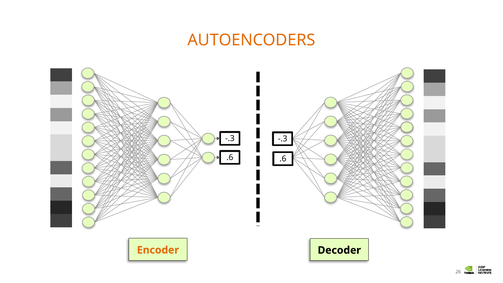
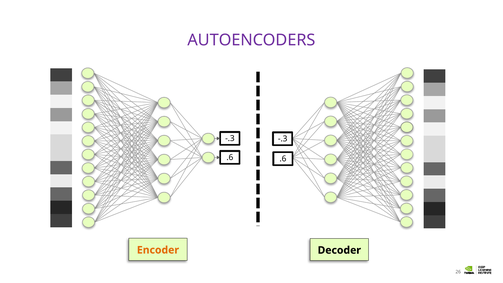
AUTOENCODERS colour: orange -> purple
